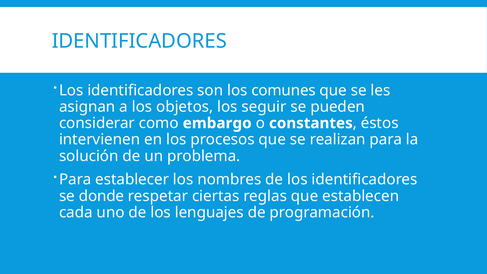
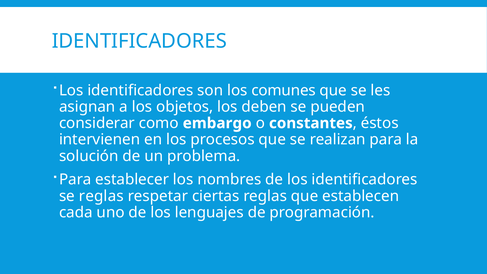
seguir: seguir -> deben
se donde: donde -> reglas
